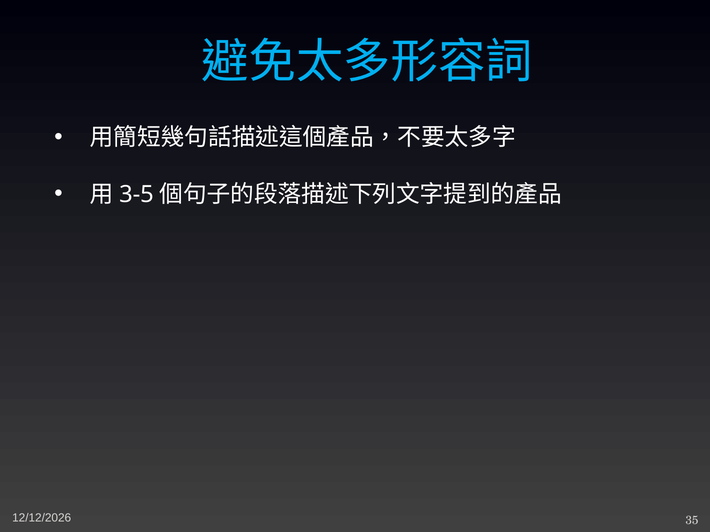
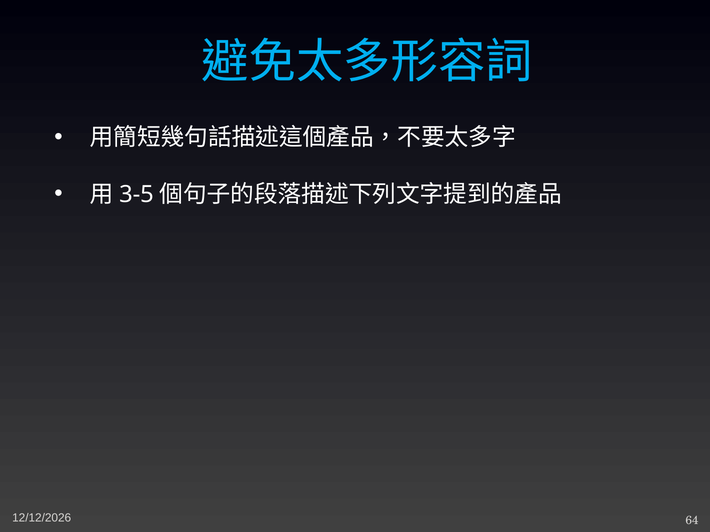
35: 35 -> 64
